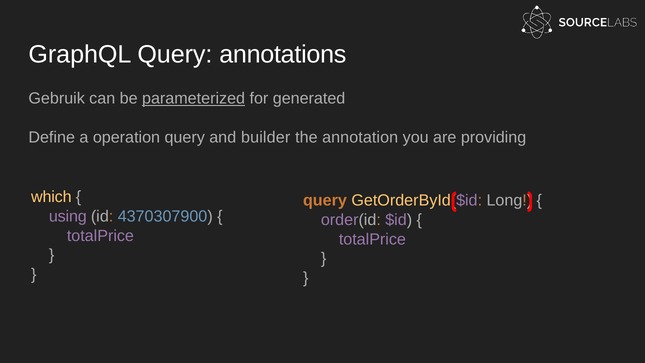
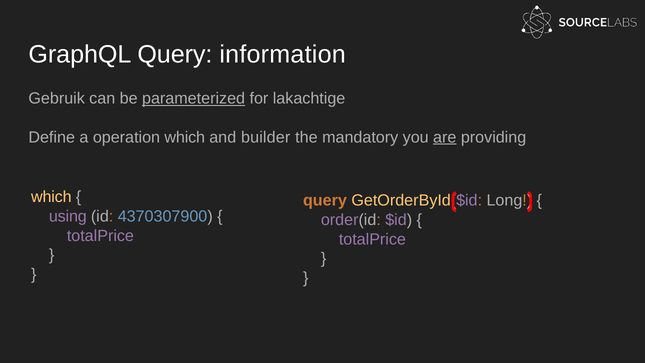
annotations: annotations -> information
generated: generated -> lakachtige
operation query: query -> which
annotation: annotation -> mandatory
are underline: none -> present
